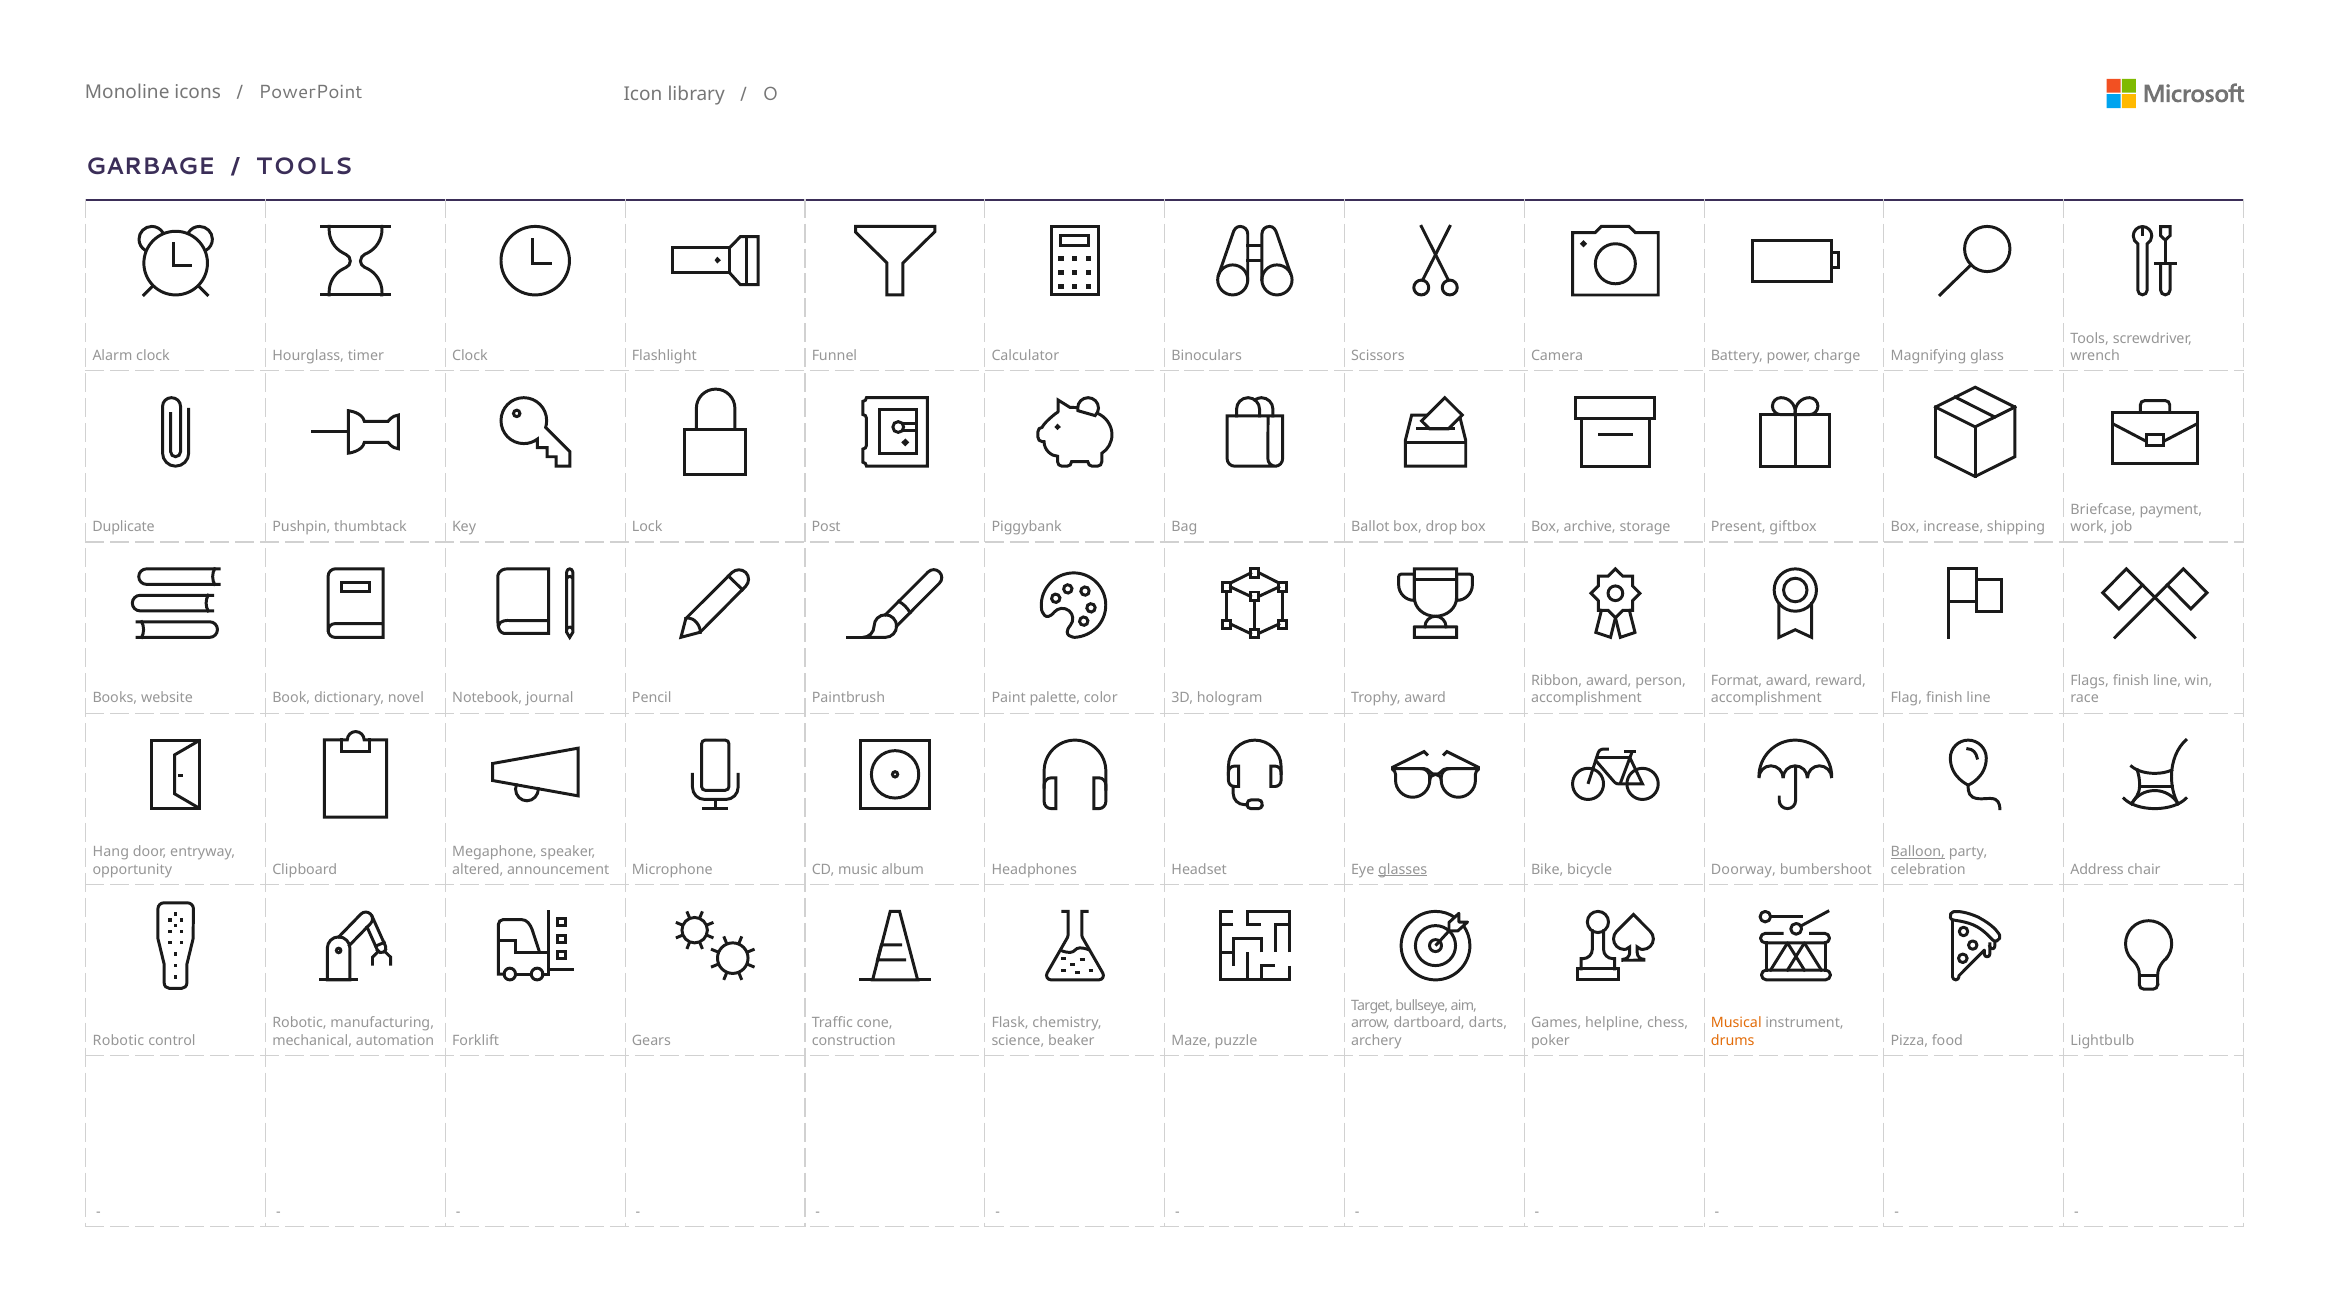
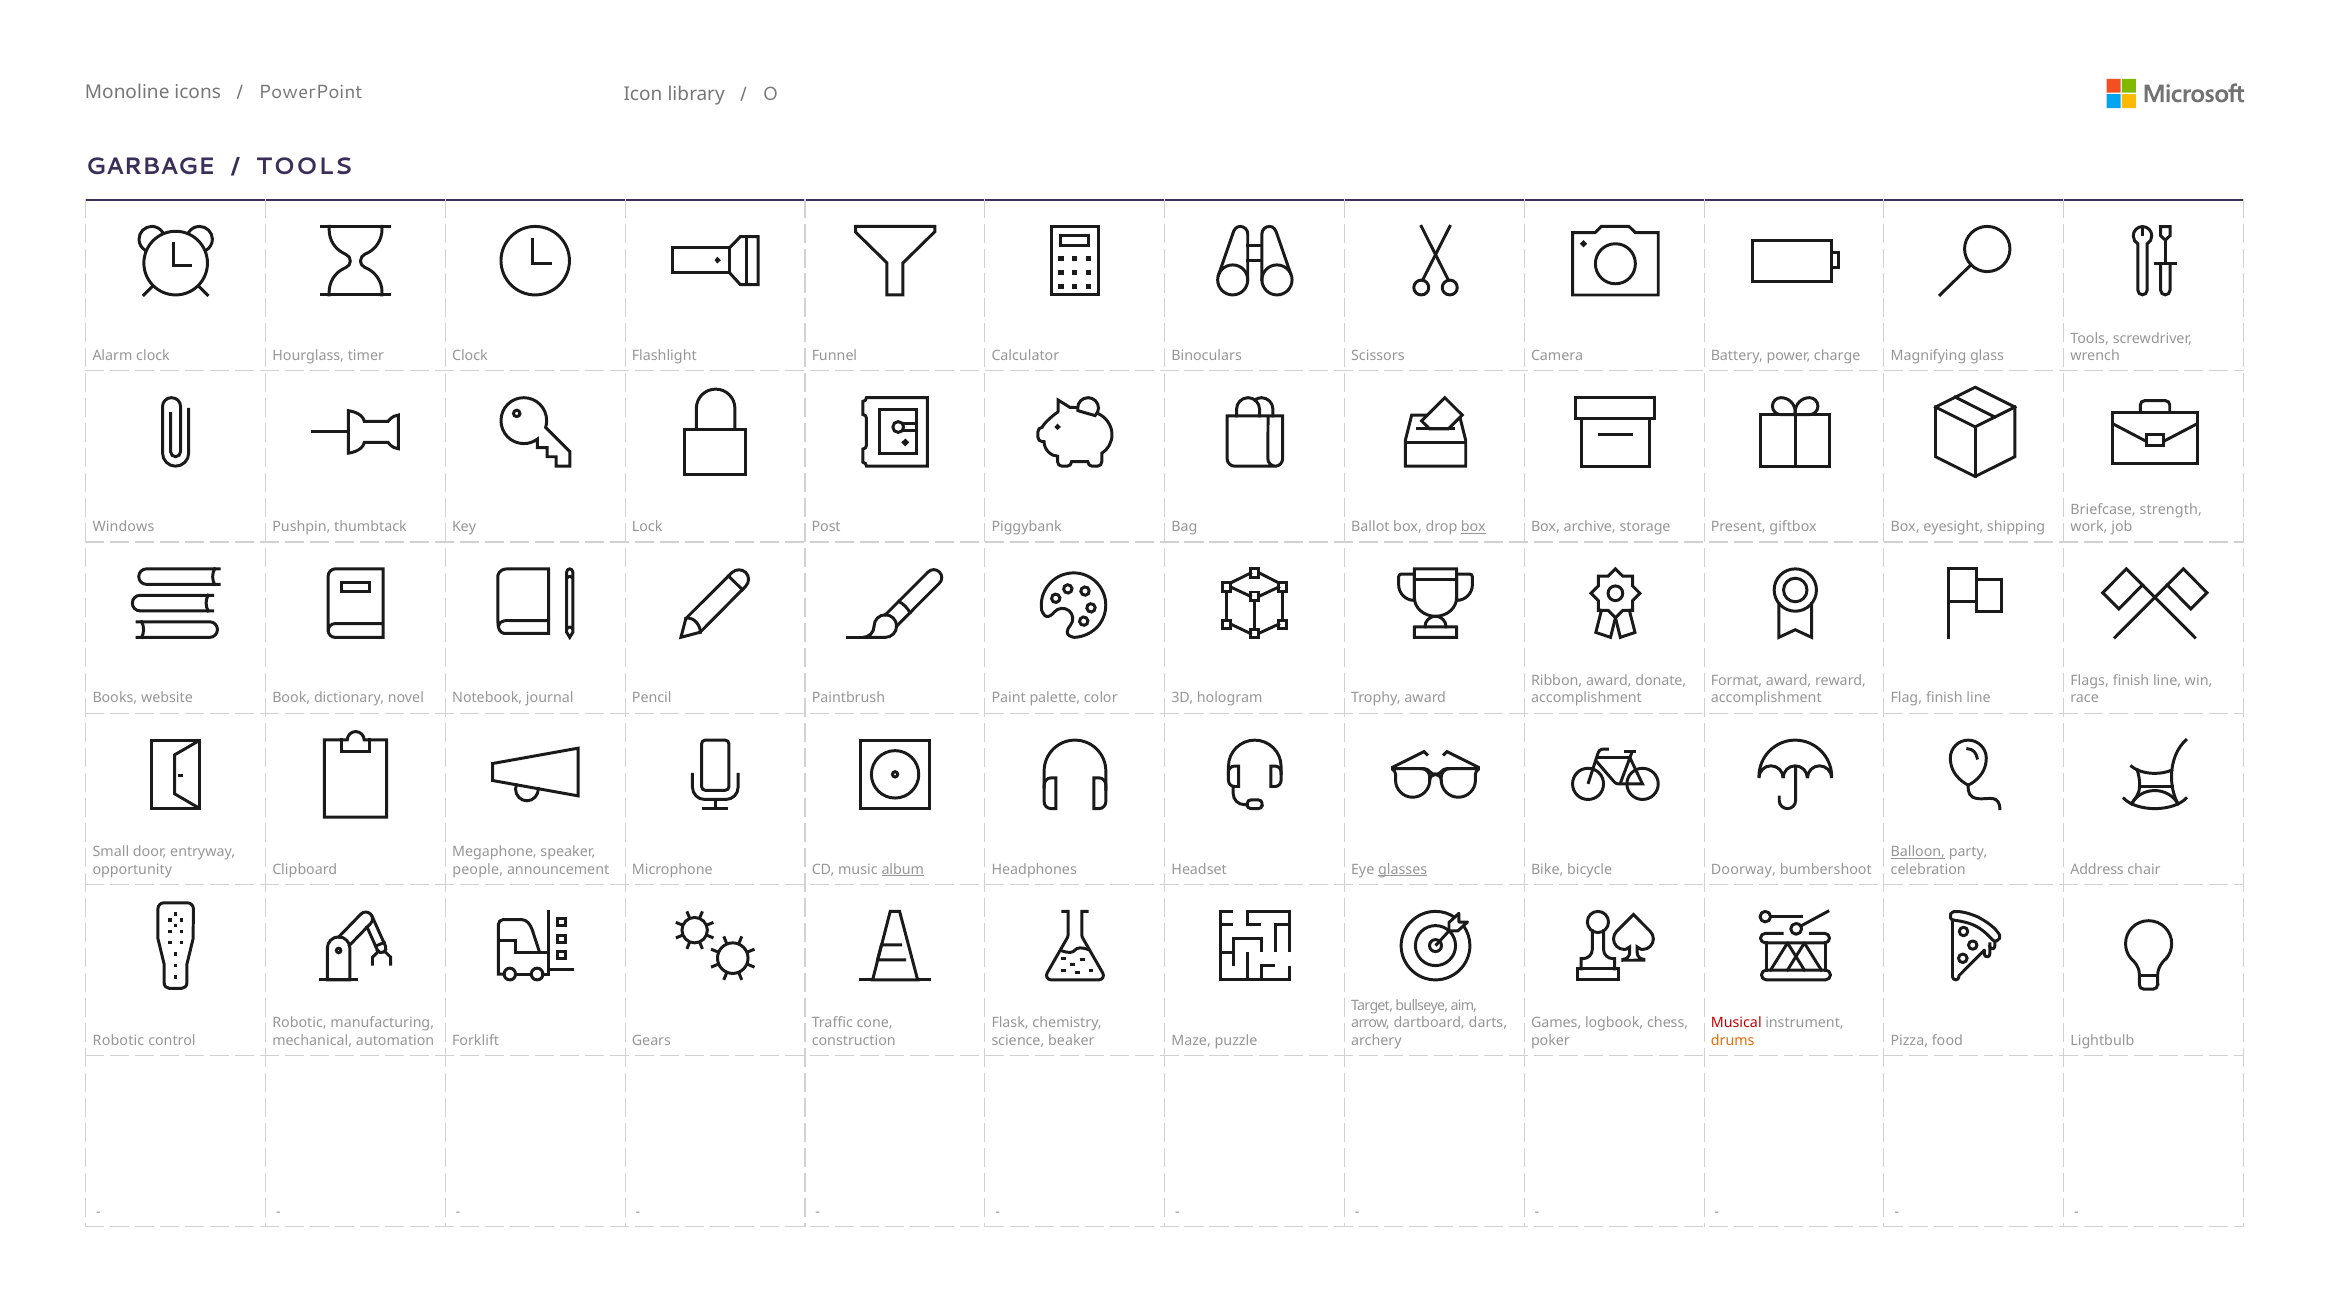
payment: payment -> strength
Duplicate: Duplicate -> Windows
box at (1473, 527) underline: none -> present
increase: increase -> eyesight
person: person -> donate
Hang: Hang -> Small
altered: altered -> people
album underline: none -> present
helpline: helpline -> logbook
Musical colour: orange -> red
